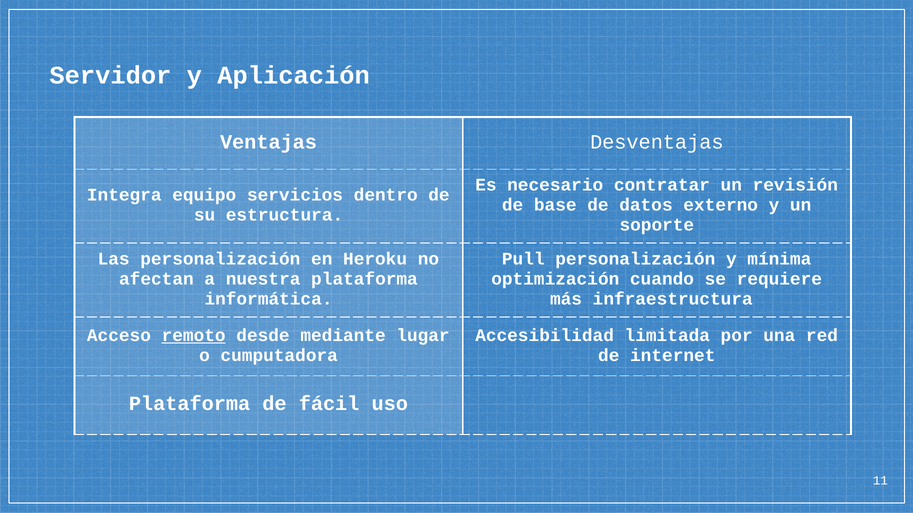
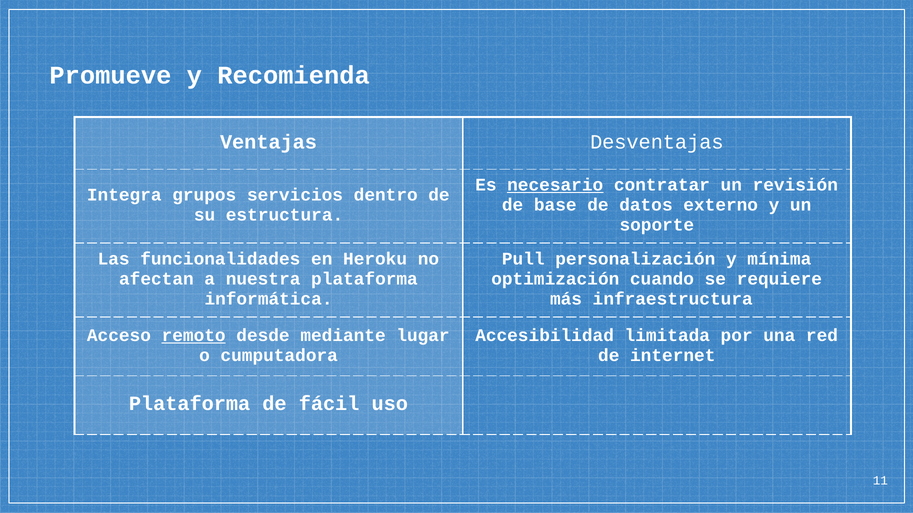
Servidor: Servidor -> Promueve
Aplicación: Aplicación -> Recomienda
necesario underline: none -> present
equipo: equipo -> grupos
Las personalización: personalización -> funcionalidades
